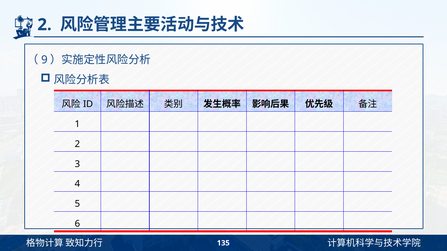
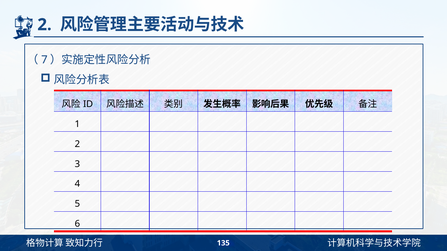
9: 9 -> 7
